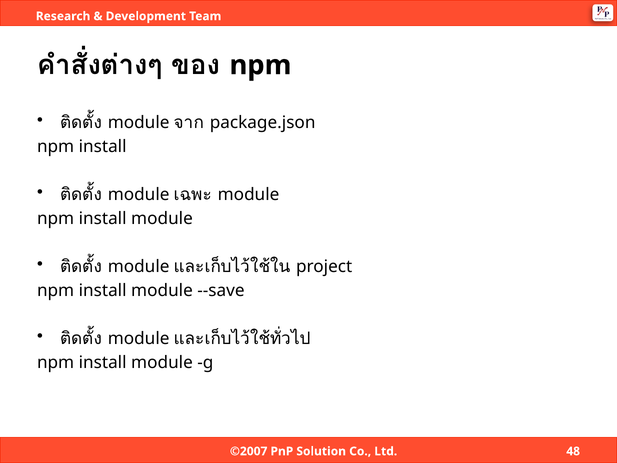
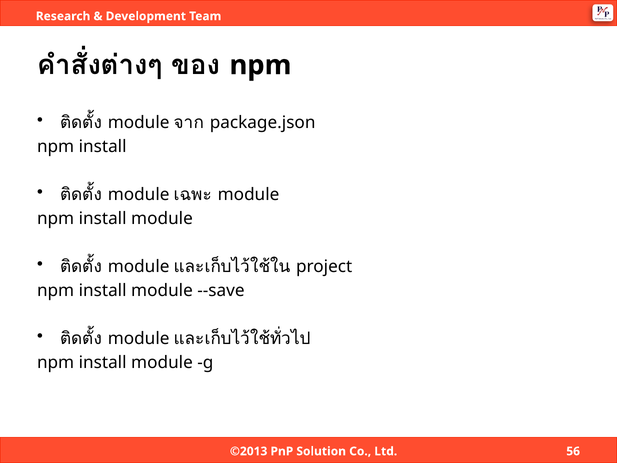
©2007: ©2007 -> ©2013
48: 48 -> 56
